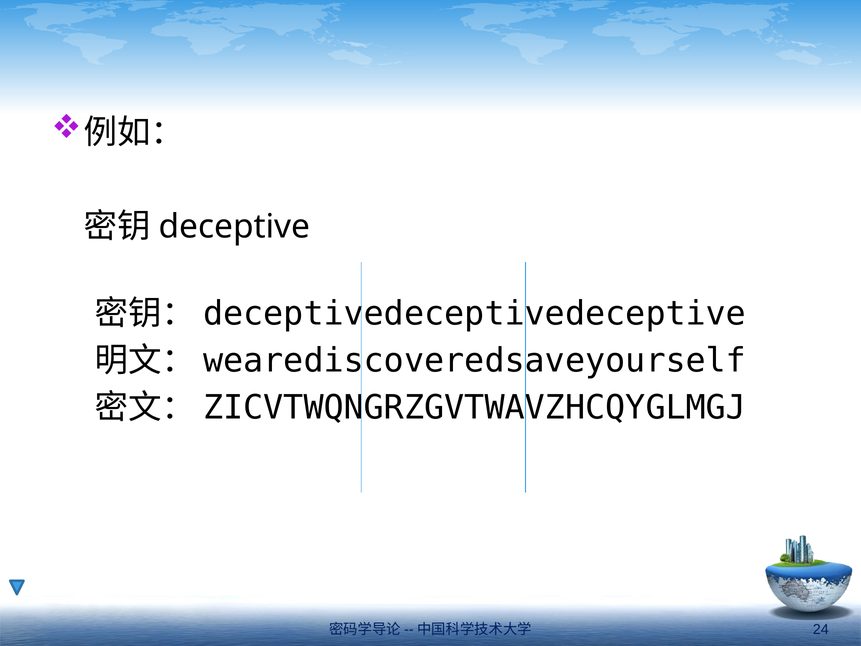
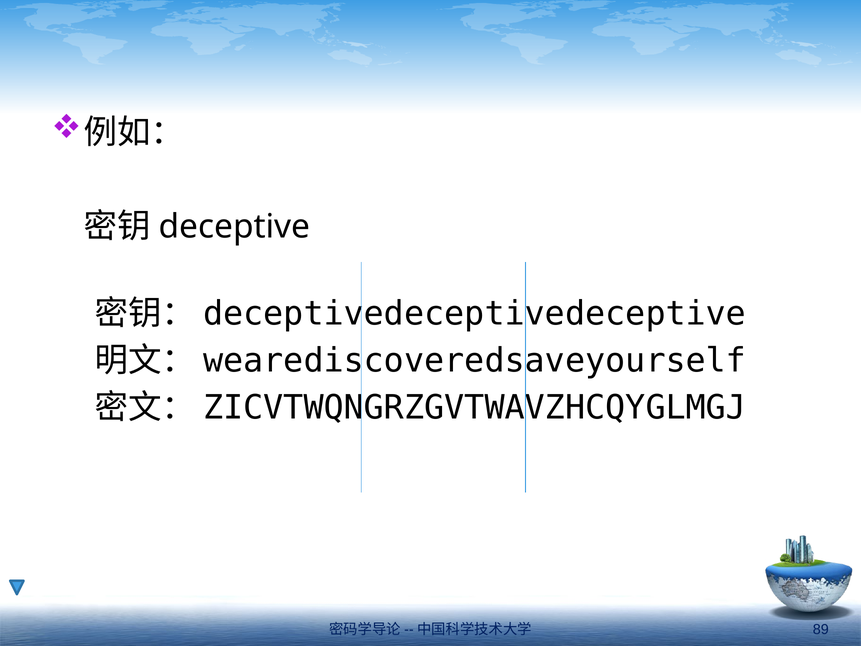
24: 24 -> 89
